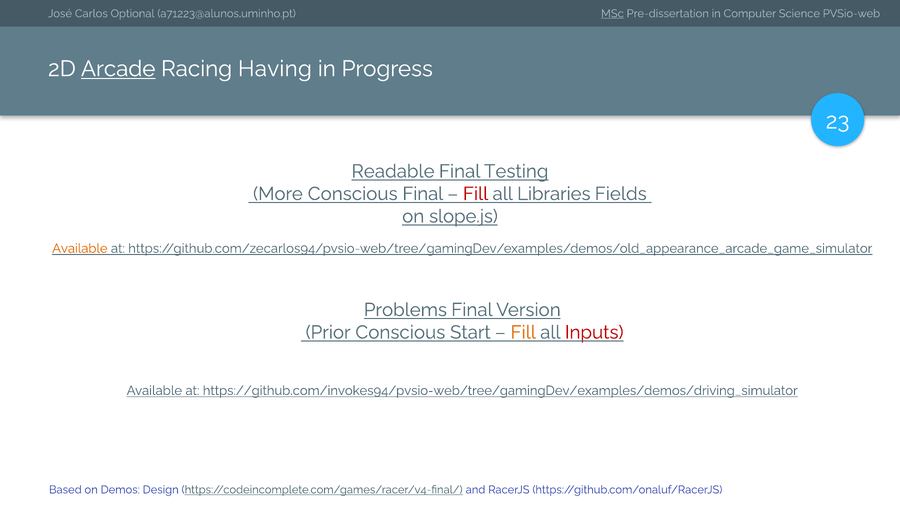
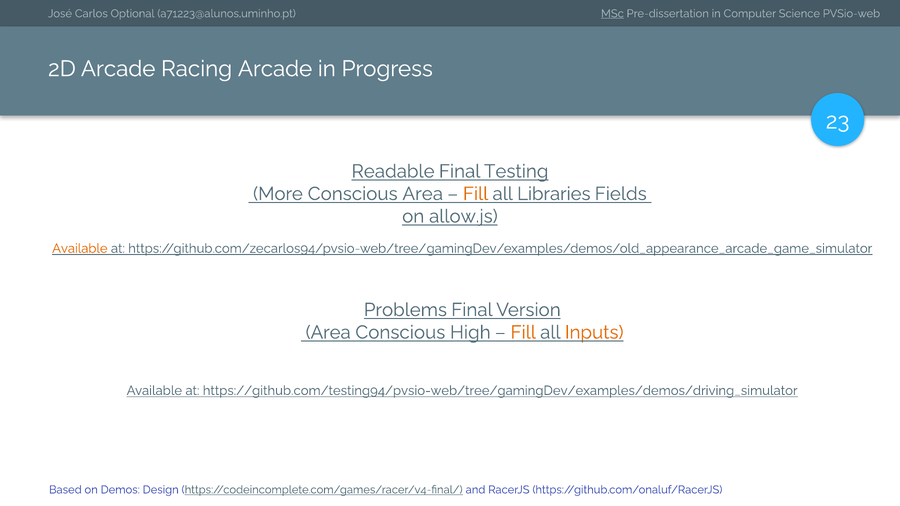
Arcade at (118, 69) underline: present -> none
Racing Having: Having -> Arcade
Conscious Final: Final -> Area
Fill at (476, 194) colour: red -> orange
slope.js: slope.js -> allow.js
Prior at (328, 333): Prior -> Area
Start: Start -> High
Inputs colour: red -> orange
https://github.com/invokes94/pvsio-web/tree/gamingDev/examples/demos/driving_simulator: https://github.com/invokes94/pvsio-web/tree/gamingDev/examples/demos/driving_simulator -> https://github.com/testing94/pvsio-web/tree/gamingDev/examples/demos/driving_simulator
